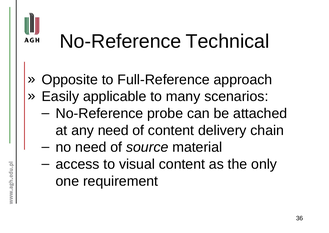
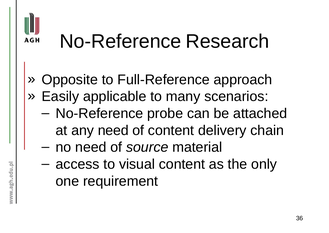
Technical: Technical -> Research
